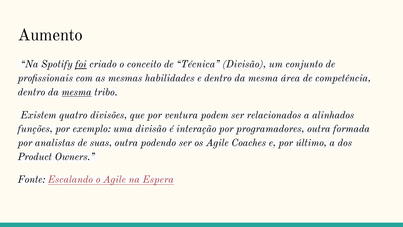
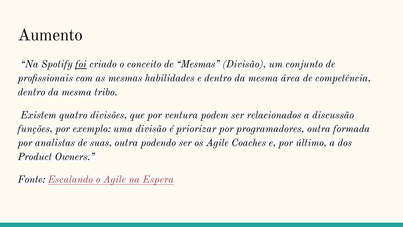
de Técnica: Técnica -> Mesmas
mesma at (77, 92) underline: present -> none
alinhados: alinhados -> discussão
interação: interação -> priorizar
